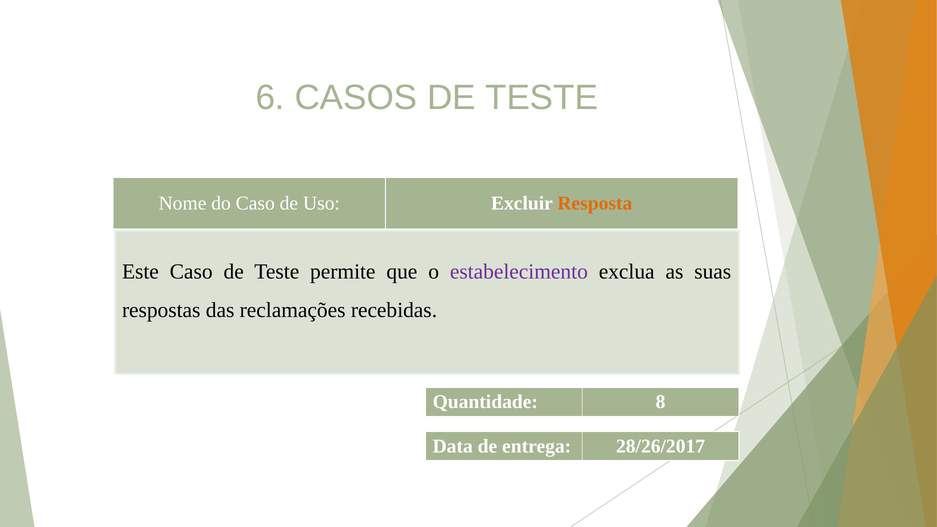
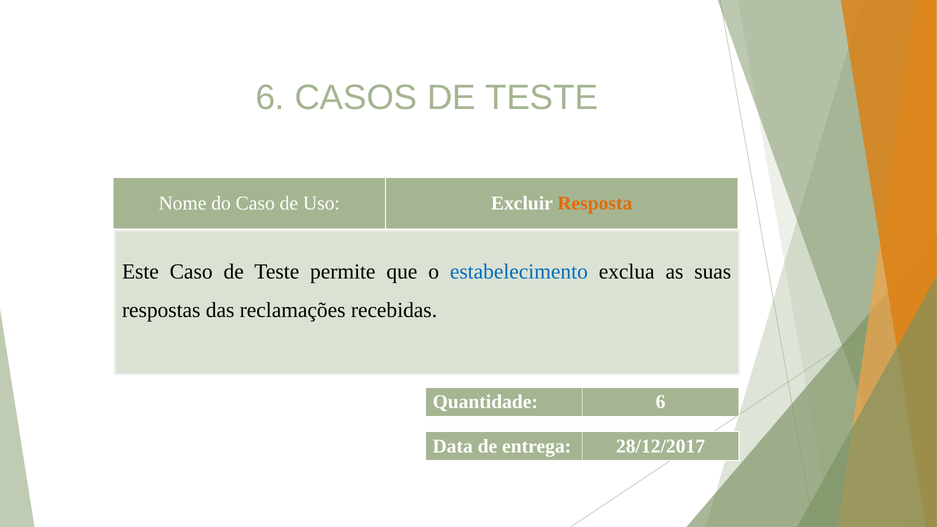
estabelecimento colour: purple -> blue
Quantidade 8: 8 -> 6
28/26/2017: 28/26/2017 -> 28/12/2017
